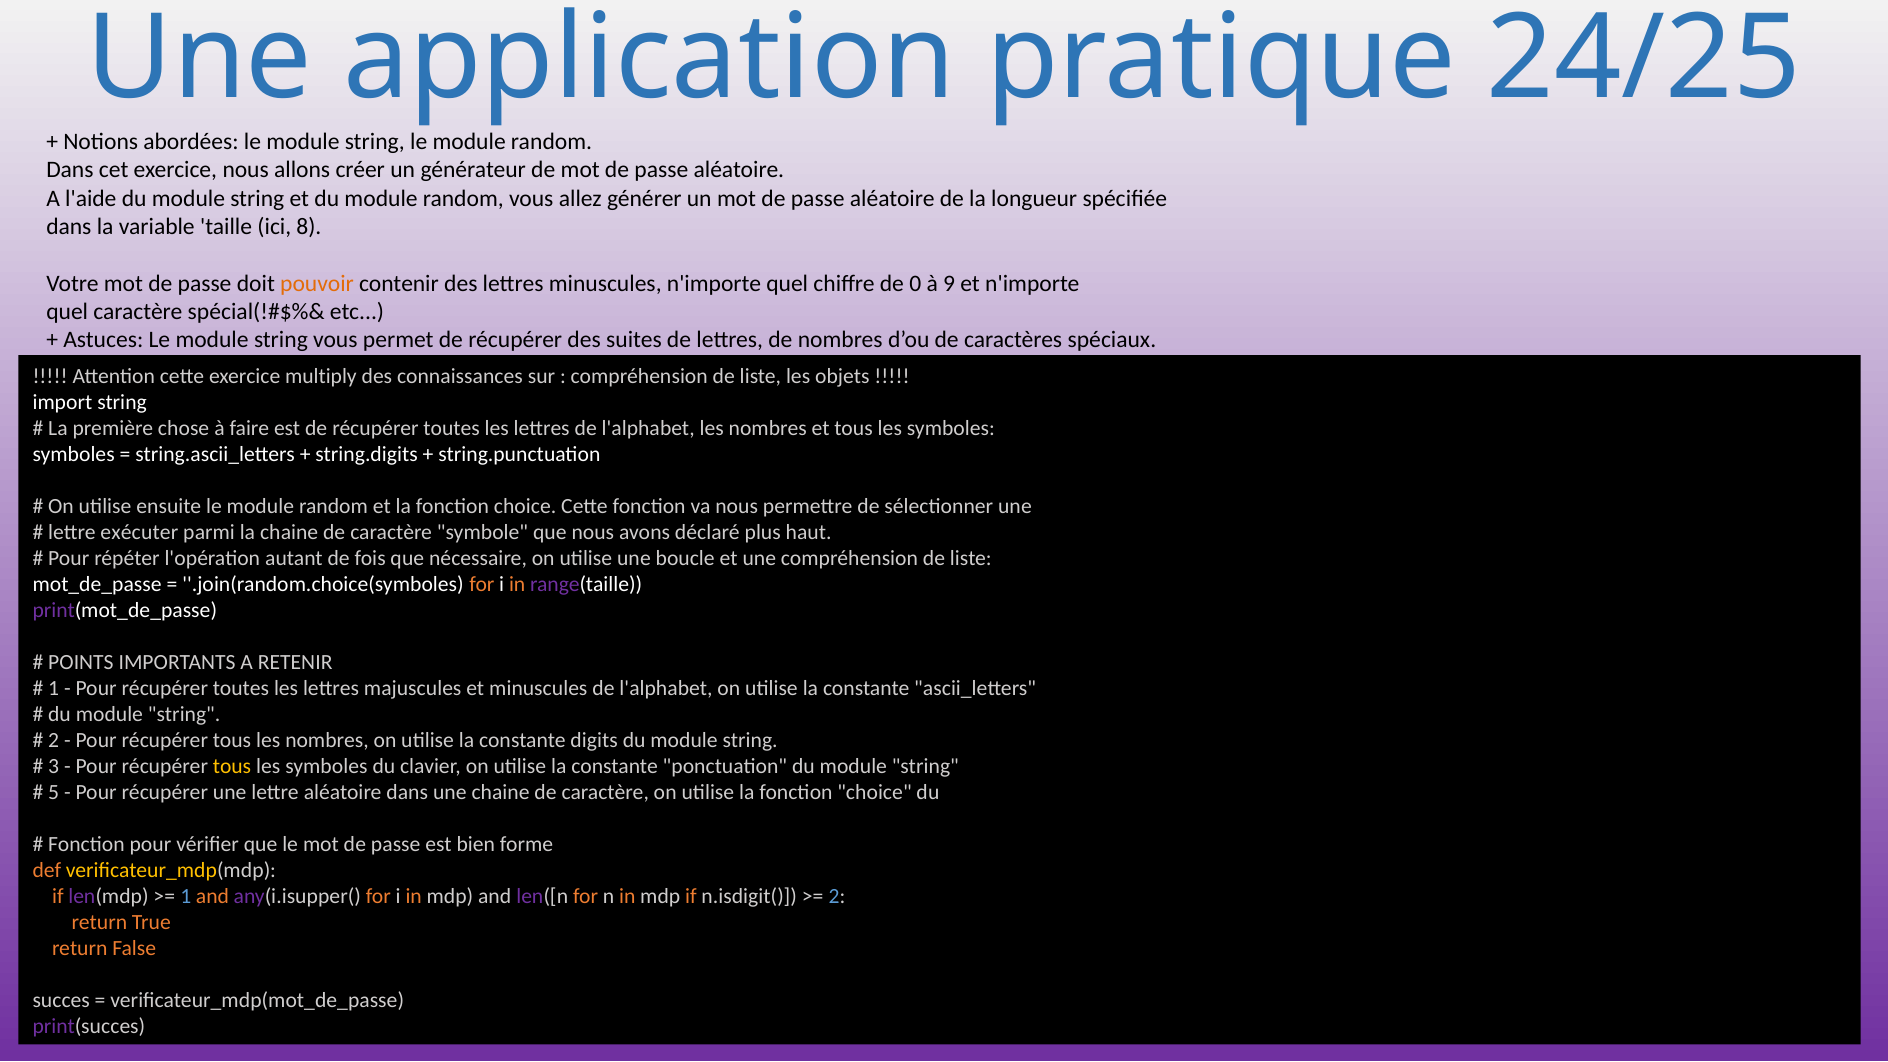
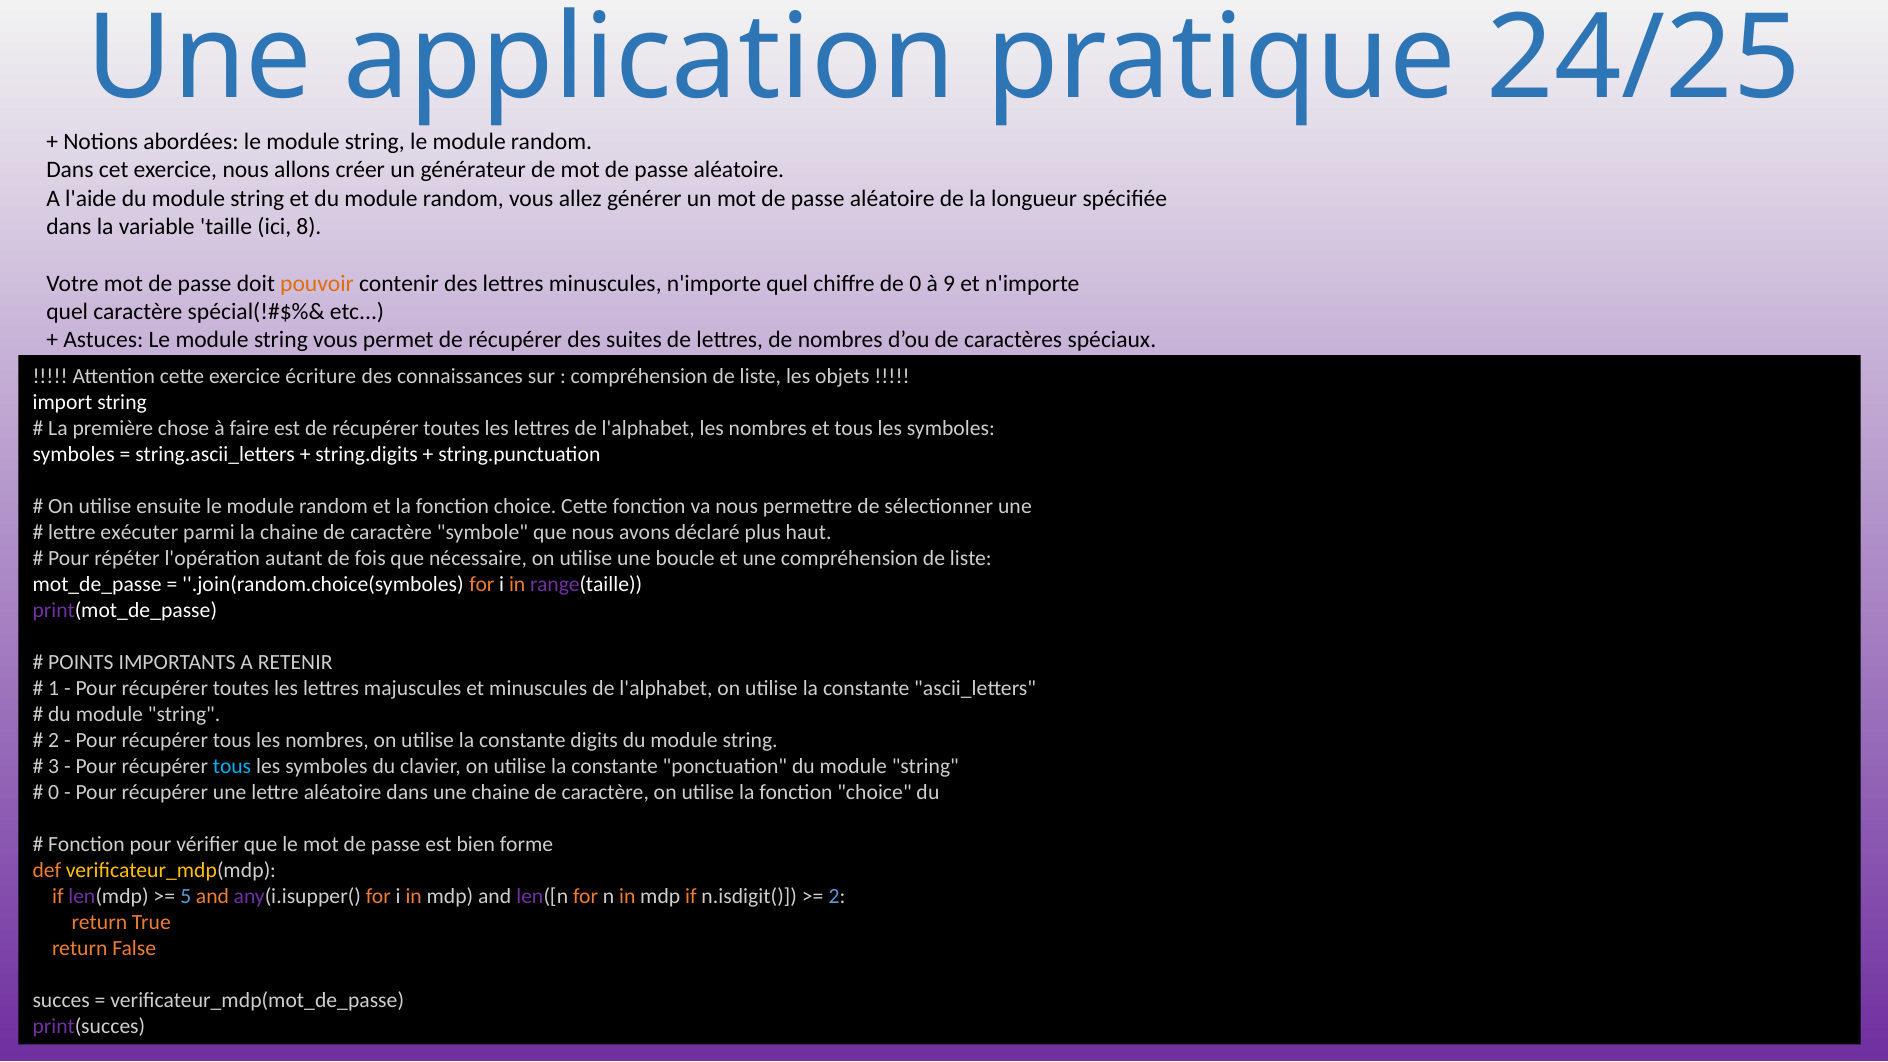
multiply: multiply -> écriture
tous at (232, 766) colour: yellow -> light blue
5 at (54, 792): 5 -> 0
1 at (186, 896): 1 -> 5
